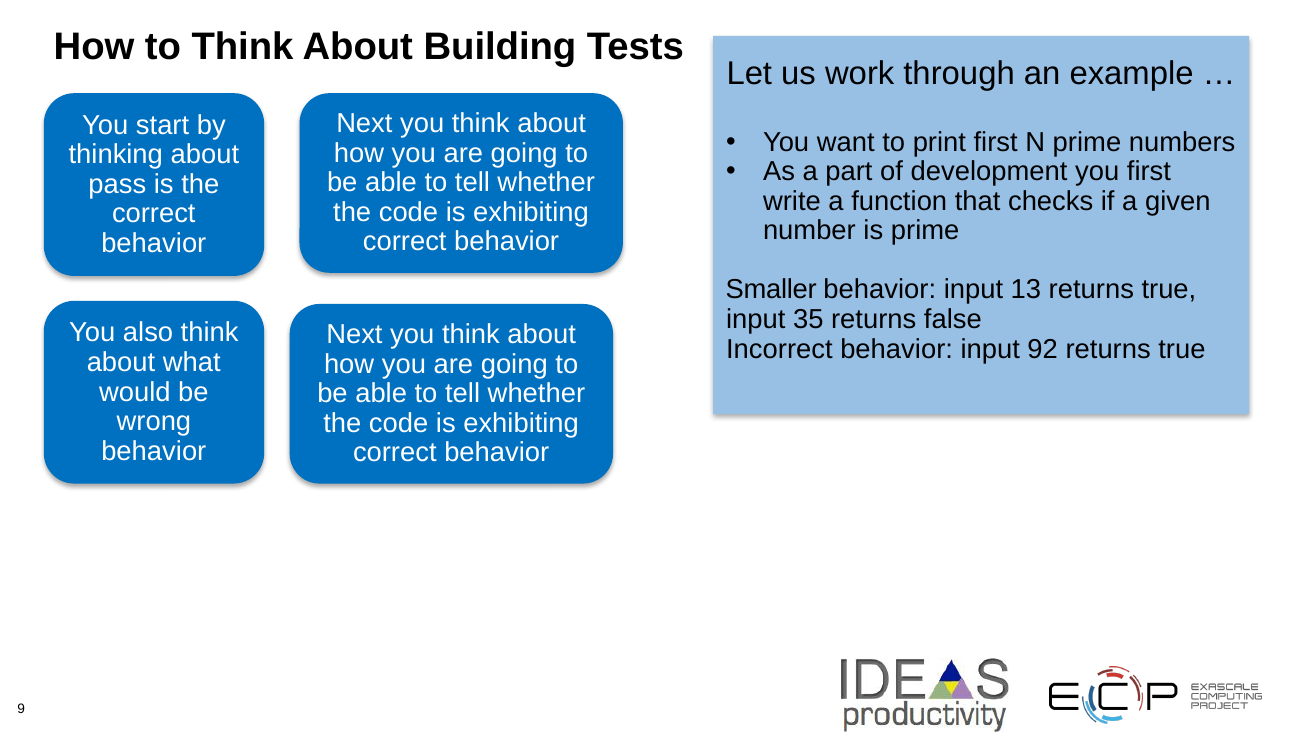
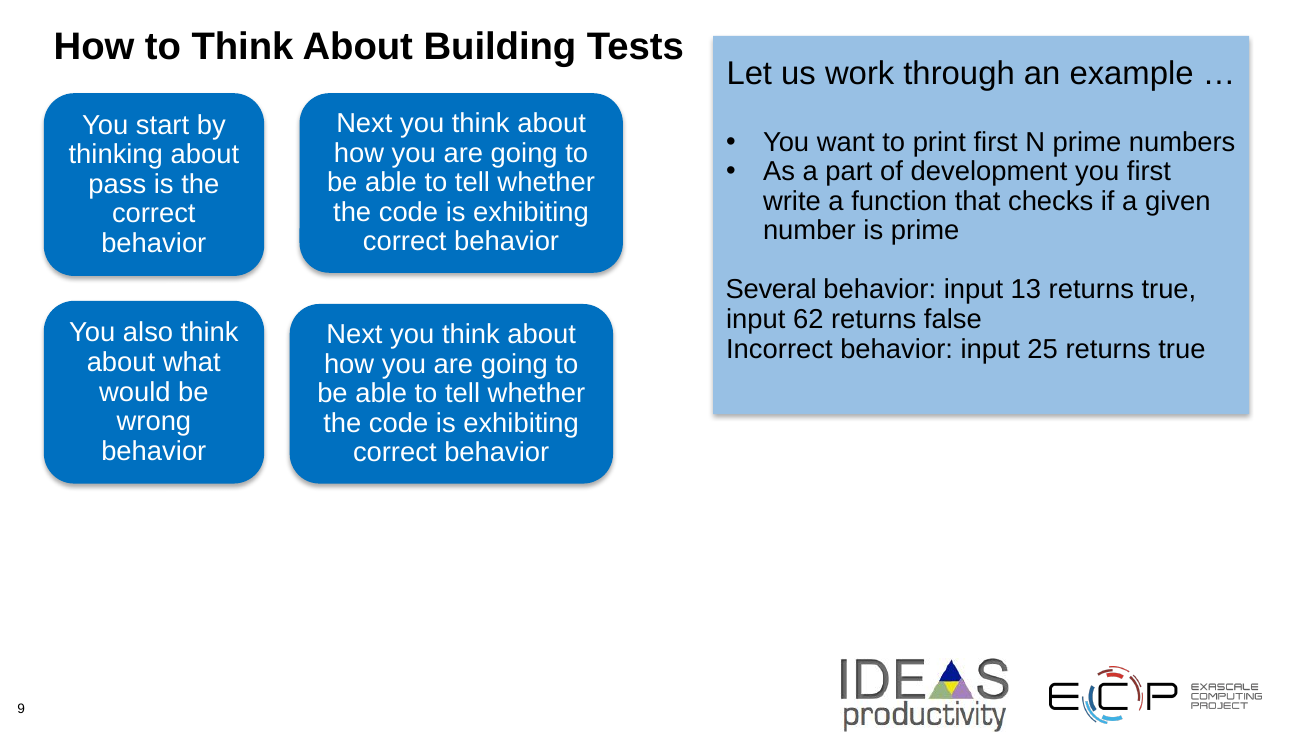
Smaller: Smaller -> Several
35: 35 -> 62
92: 92 -> 25
